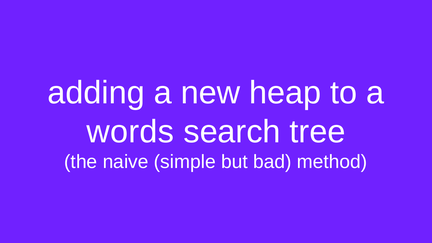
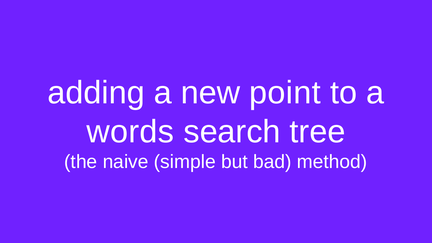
heap: heap -> point
